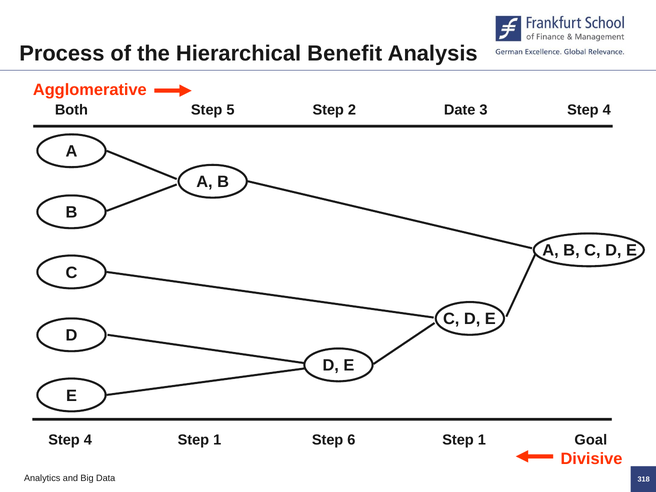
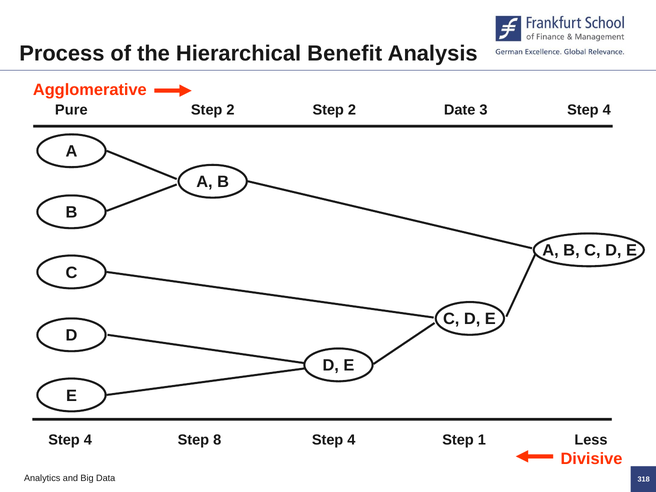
Both: Both -> Pure
5 at (231, 110): 5 -> 2
4 Step 1: 1 -> 8
6 at (351, 440): 6 -> 4
Goal: Goal -> Less
